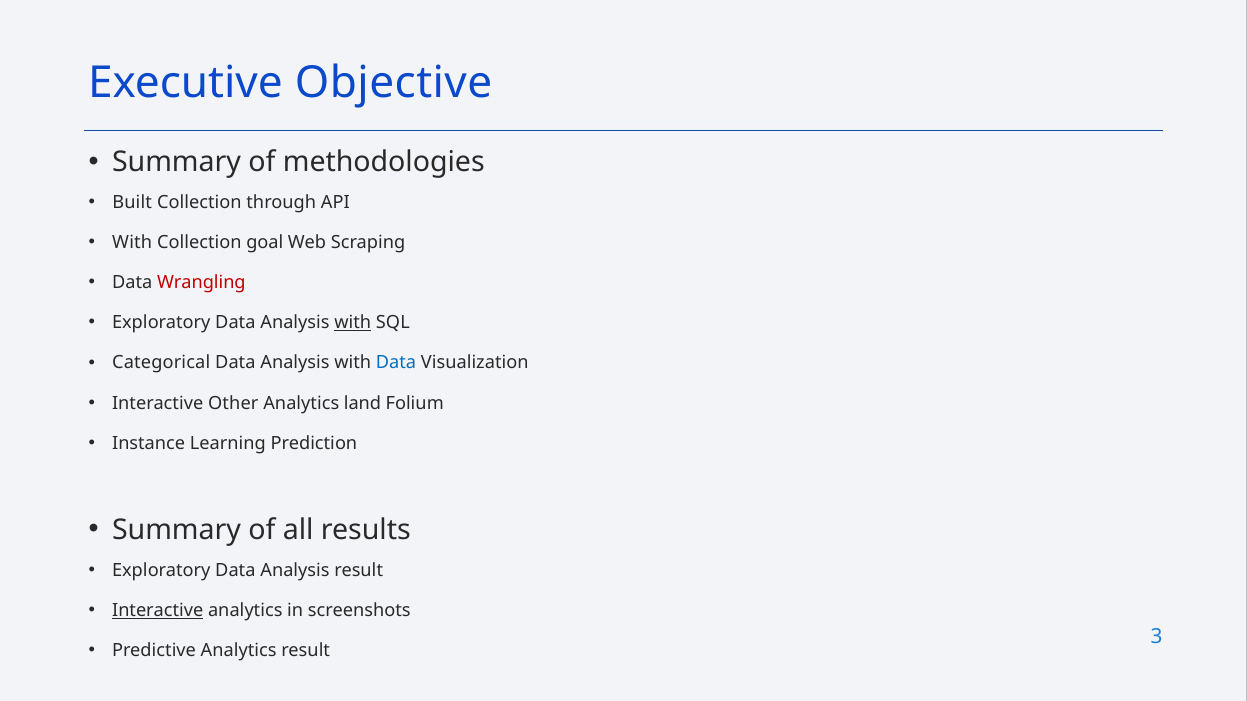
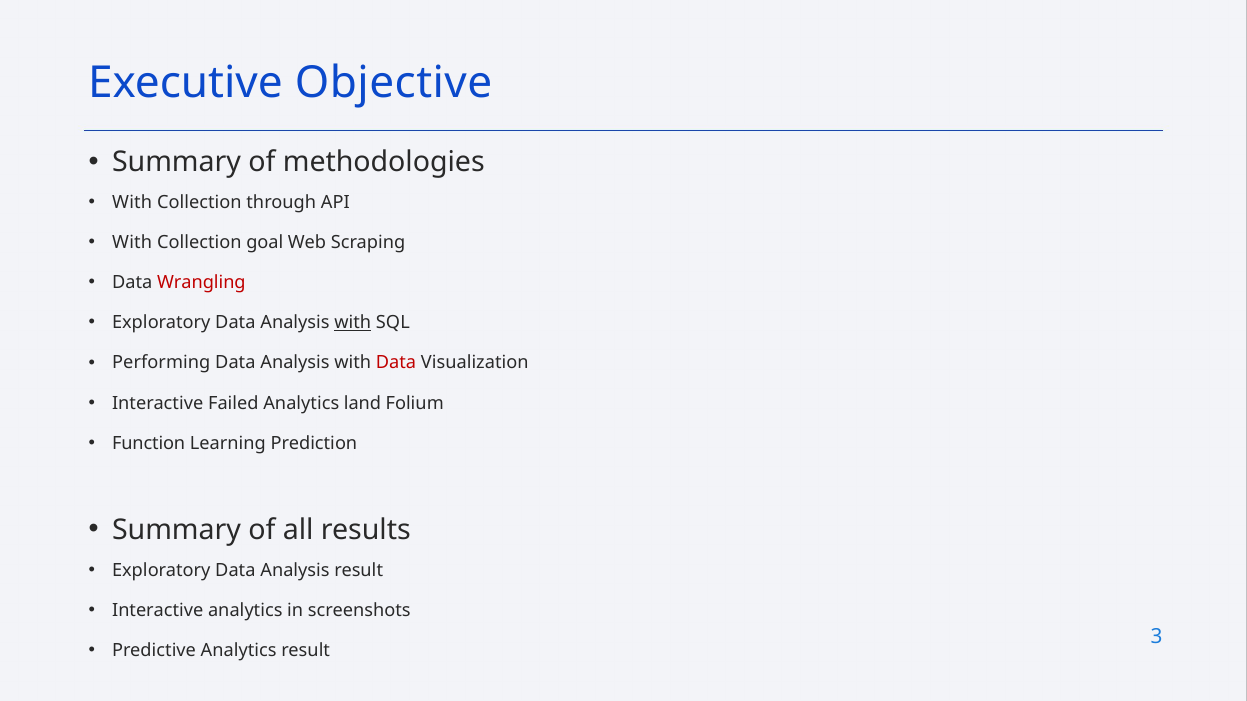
Built at (132, 203): Built -> With
Categorical: Categorical -> Performing
Data at (396, 363) colour: blue -> red
Other: Other -> Failed
Instance: Instance -> Function
Interactive at (158, 611) underline: present -> none
